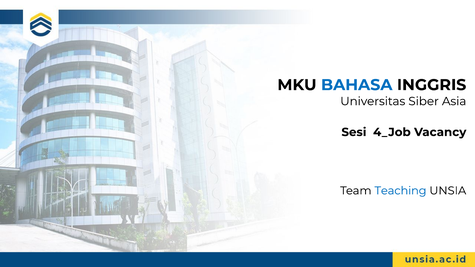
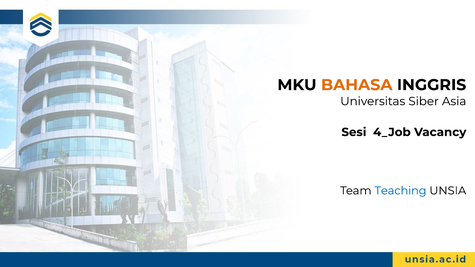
BAHASA colour: blue -> orange
